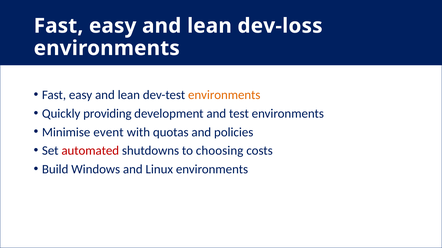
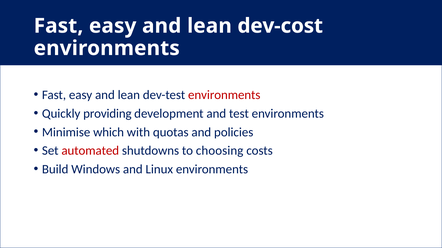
dev-loss: dev-loss -> dev-cost
environments at (224, 95) colour: orange -> red
event: event -> which
